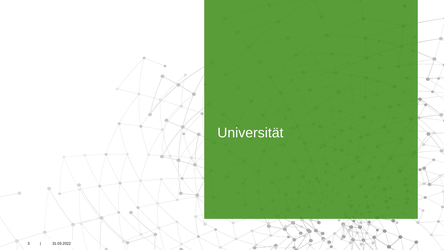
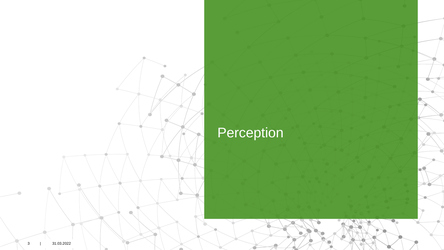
Universität: Universität -> Perception
